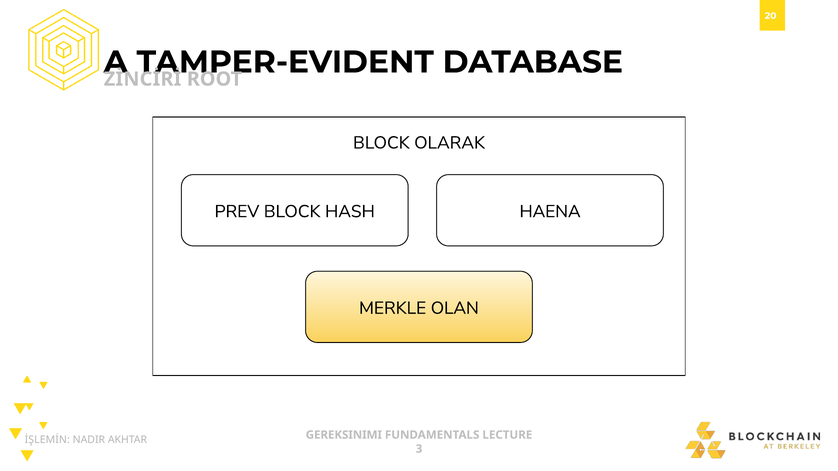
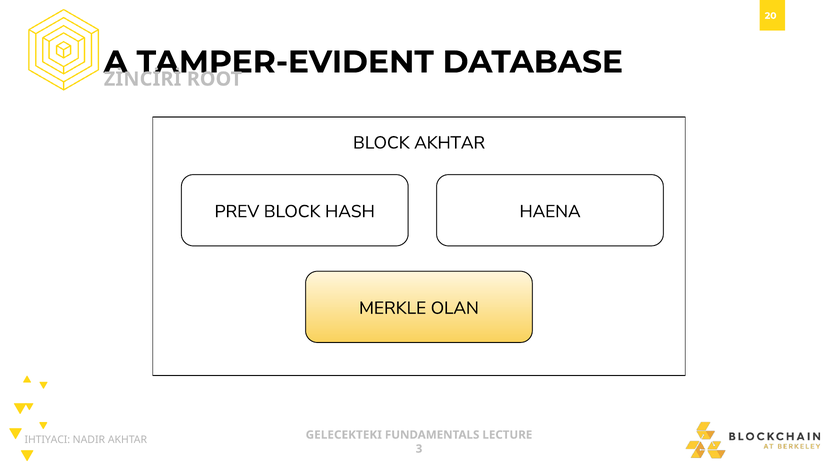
BLOCK OLARAK: OLARAK -> AKHTAR
GEREKSINIMI: GEREKSINIMI -> GELECEKTEKI
İŞLEMİN: İŞLEMİN -> IHTIYACI
